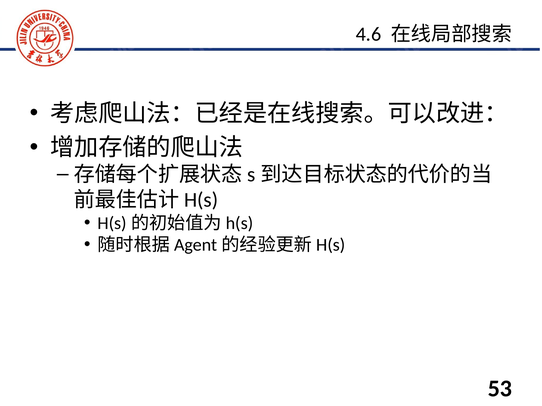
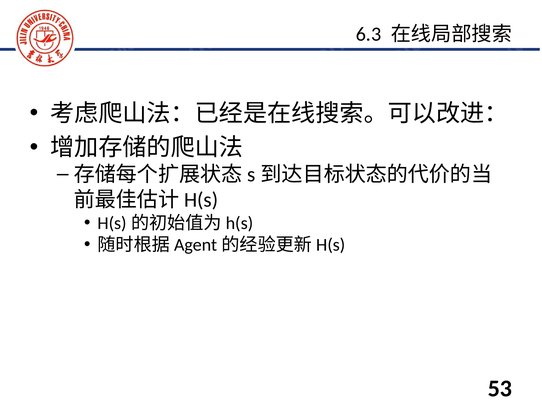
4.6: 4.6 -> 6.3
